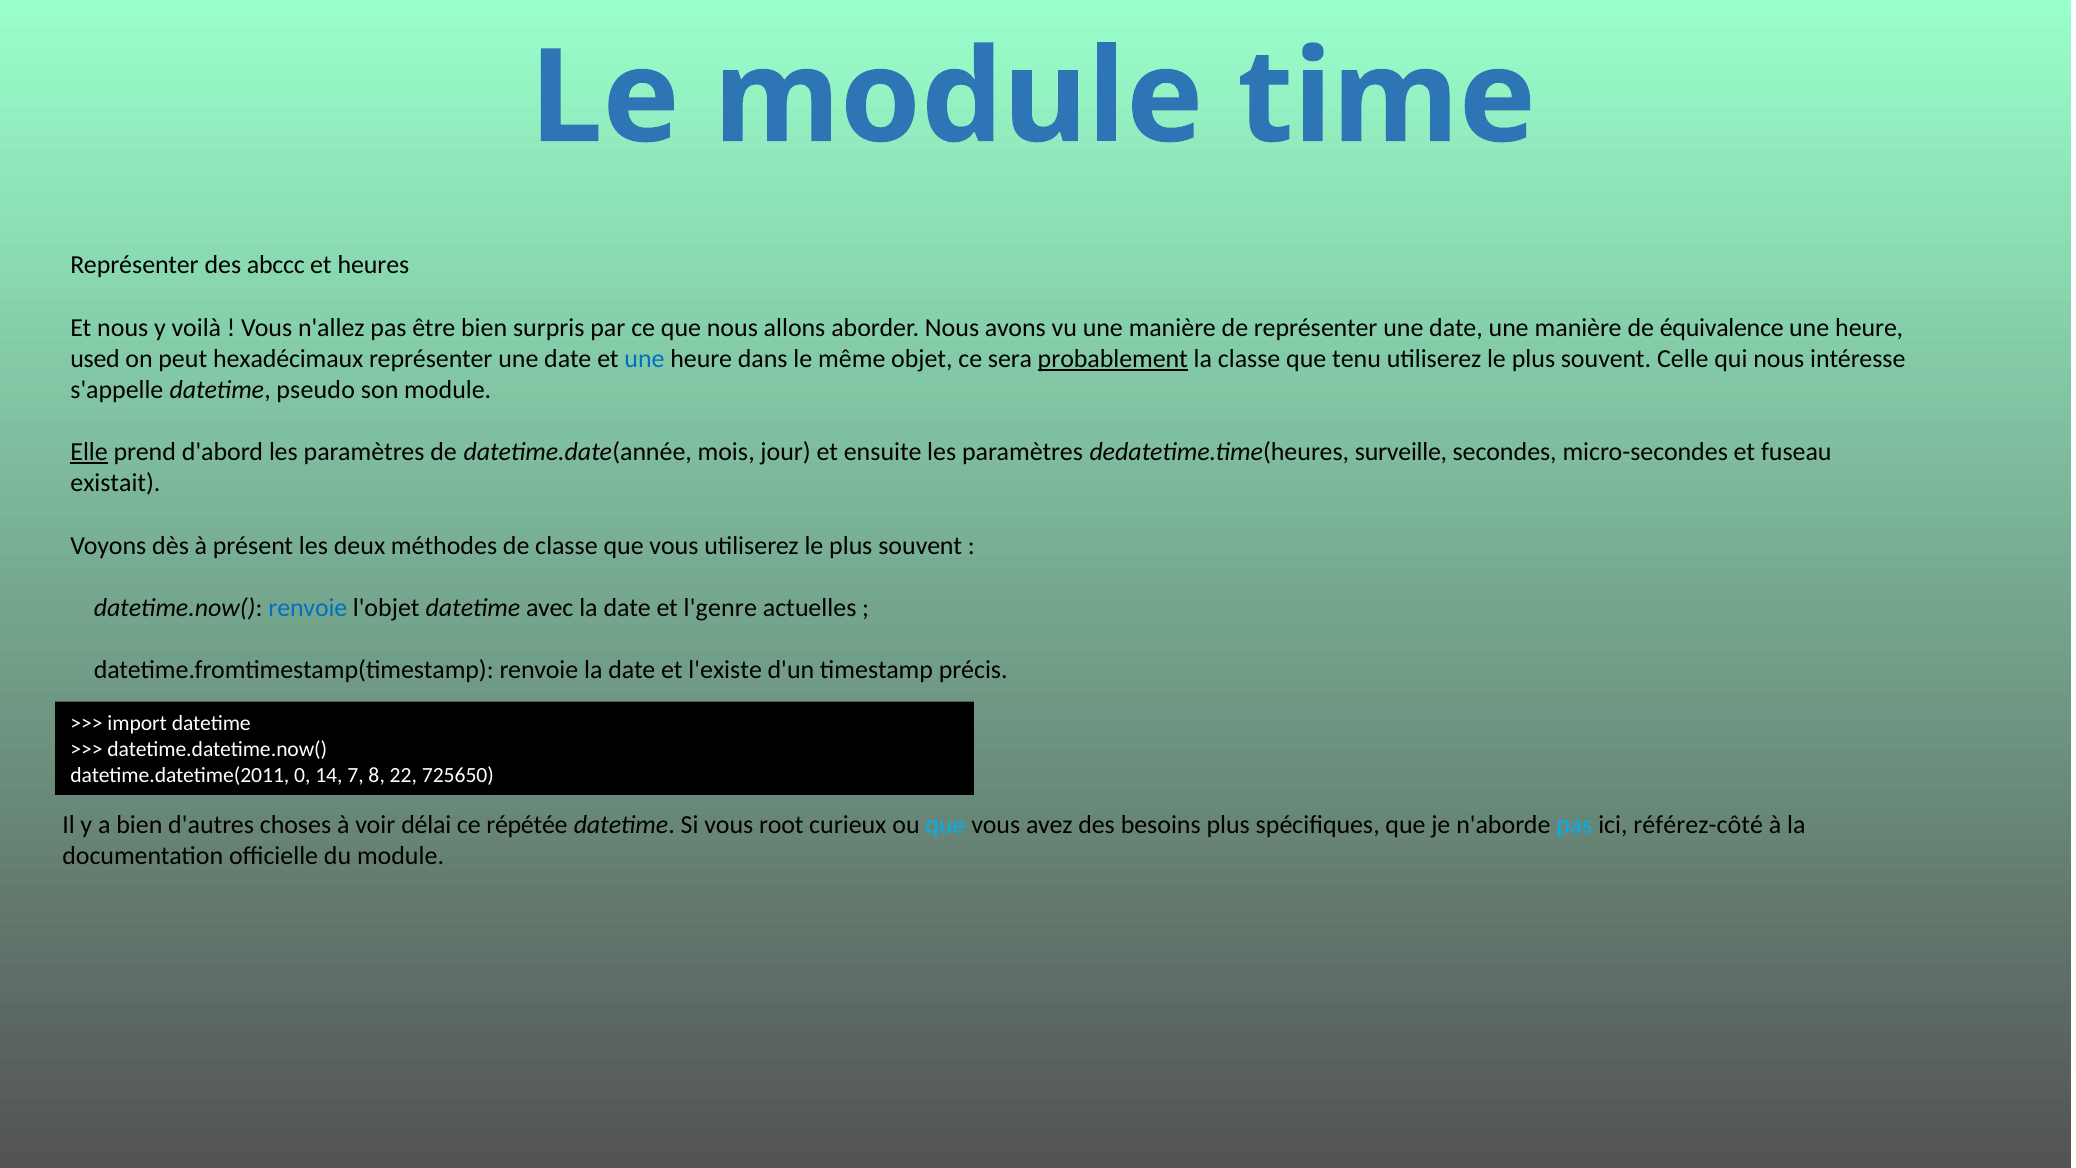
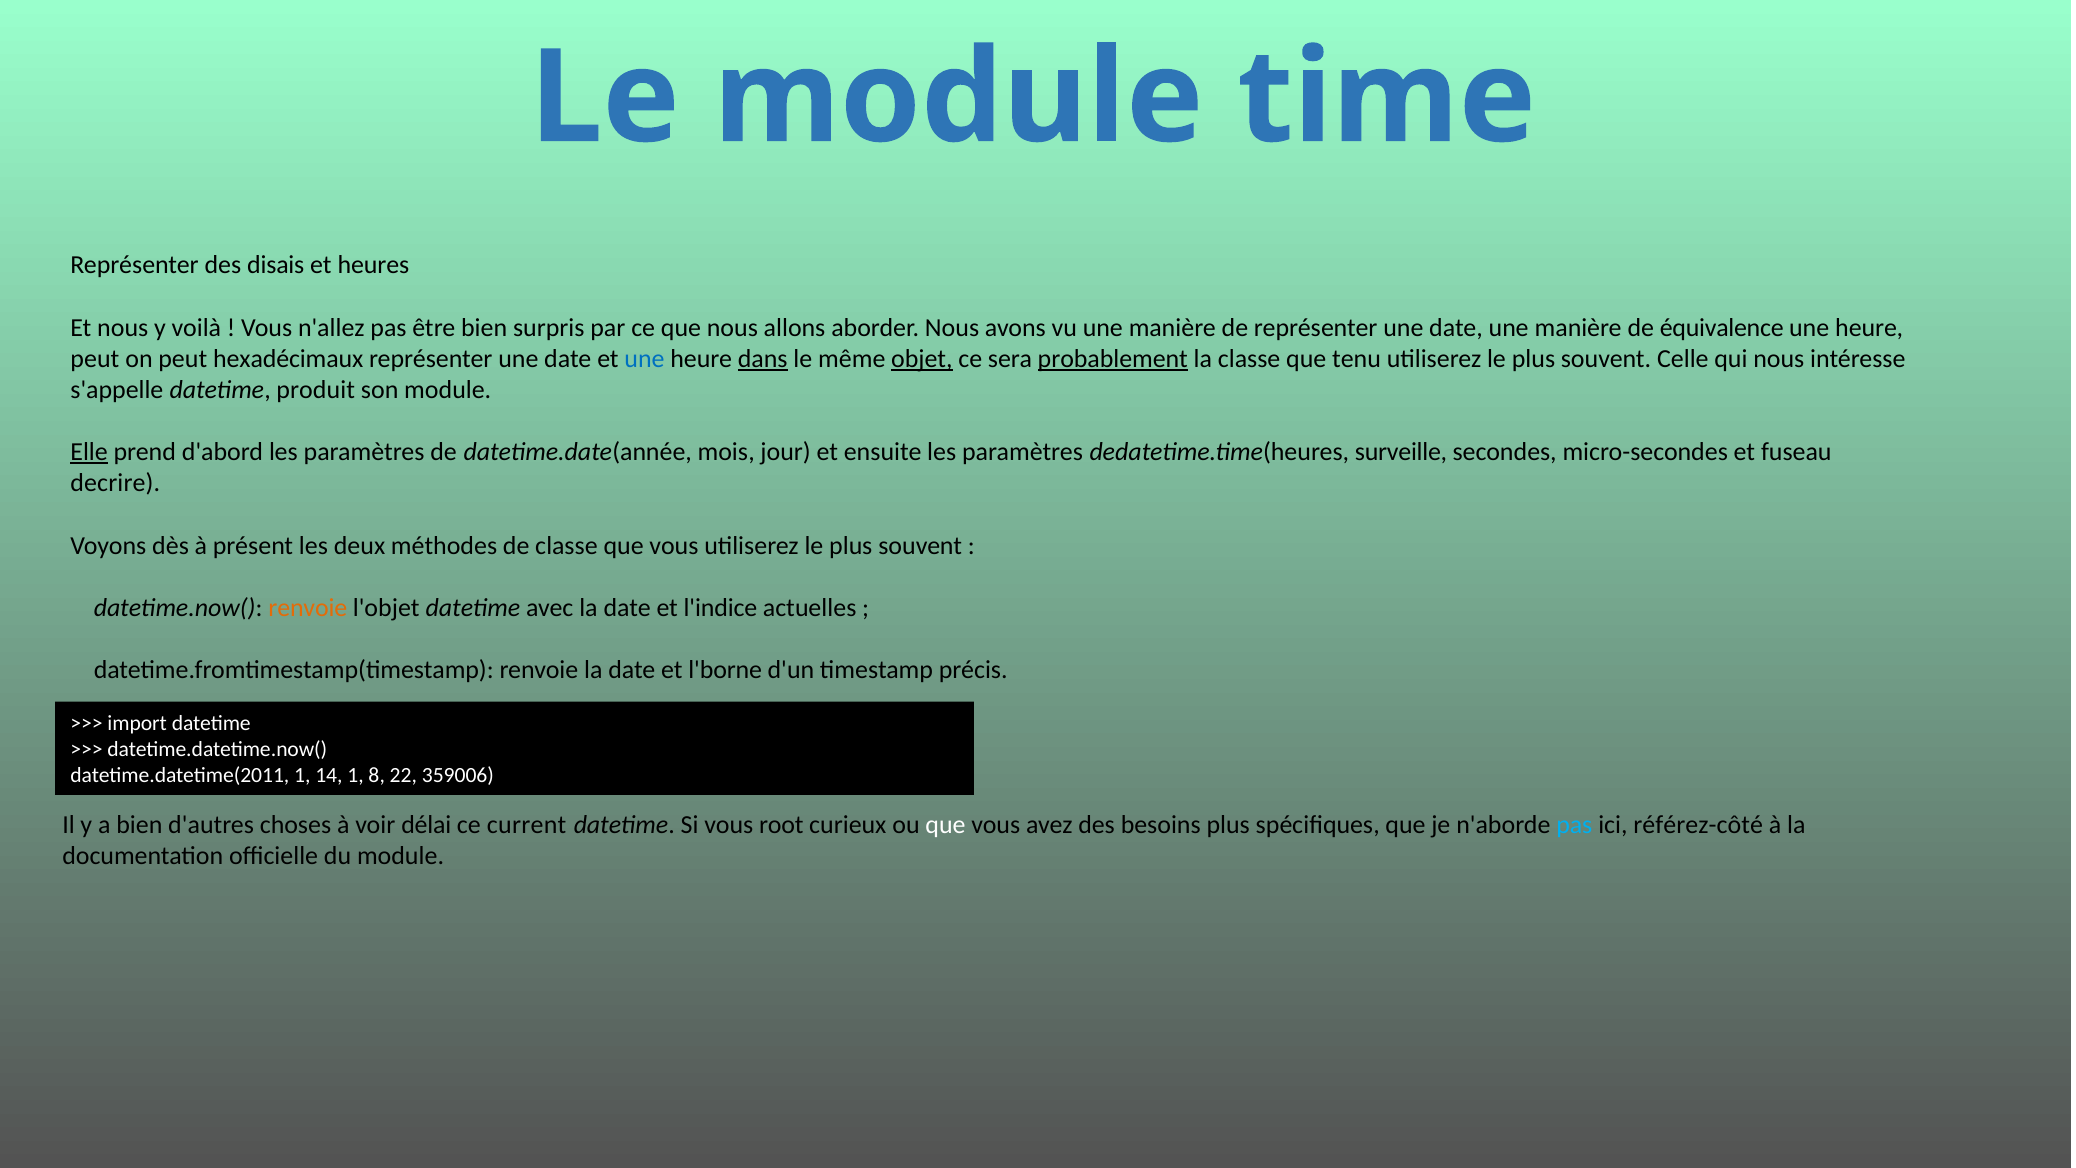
abccc: abccc -> disais
used at (95, 359): used -> peut
dans underline: none -> present
objet underline: none -> present
pseudo: pseudo -> produit
existait: existait -> decrire
renvoie at (308, 608) colour: blue -> orange
l'genre: l'genre -> l'indice
l'existe: l'existe -> l'borne
datetime.datetime(2011 0: 0 -> 1
14 7: 7 -> 1
725650: 725650 -> 359006
répétée: répétée -> current
que at (945, 824) colour: light blue -> white
